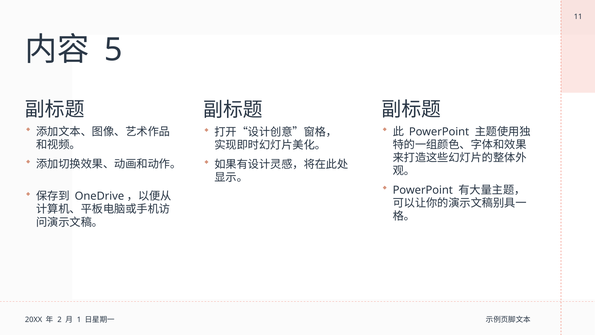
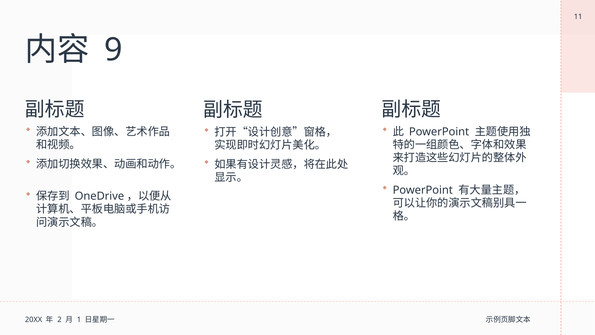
5: 5 -> 9
